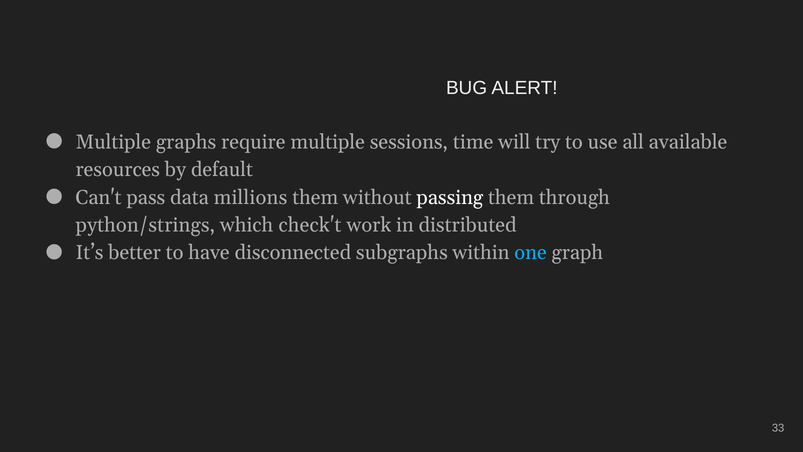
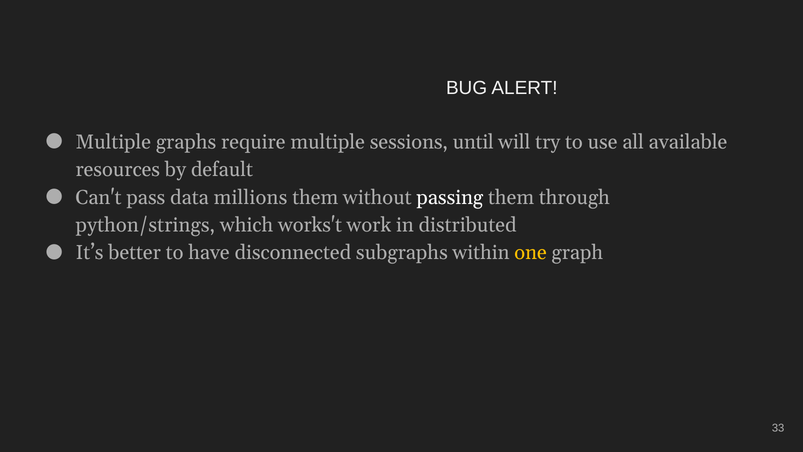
time: time -> until
check't: check't -> works't
one colour: light blue -> yellow
